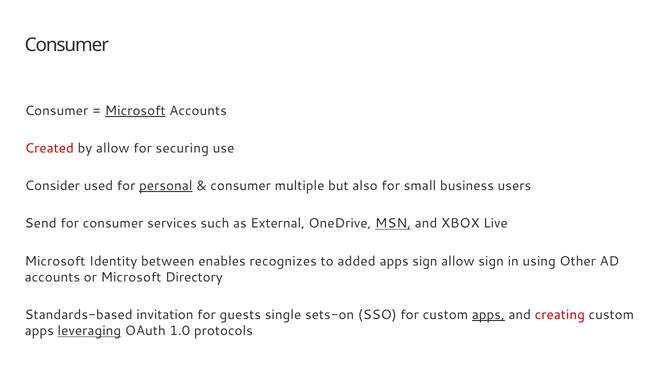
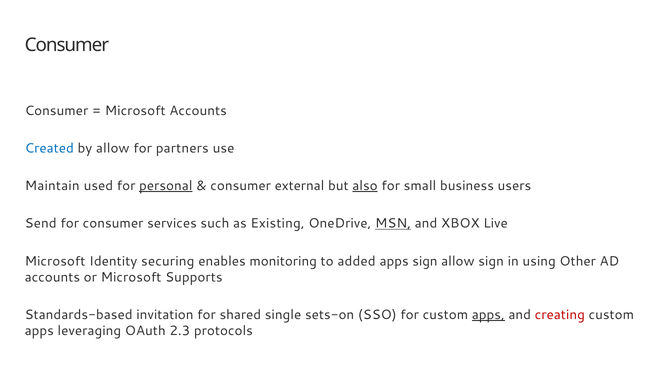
Microsoft at (135, 111) underline: present -> none
Created colour: red -> blue
securing: securing -> partners
Consider: Consider -> Maintain
multiple: multiple -> external
also underline: none -> present
External: External -> Existing
between: between -> securing
recognizes: recognizes -> monitoring
Directory: Directory -> Supports
guests: guests -> shared
leveraging underline: present -> none
1.0: 1.0 -> 2.3
